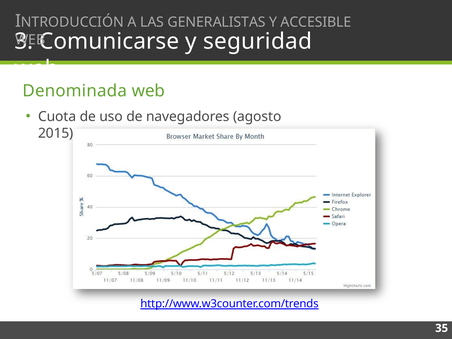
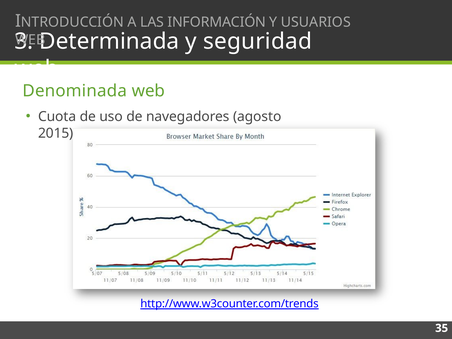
GENERALISTAS: GENERALISTAS -> INFORMACIÓN
ACCESIBLE: ACCESIBLE -> USUARIOS
Comunicarse: Comunicarse -> Determinada
